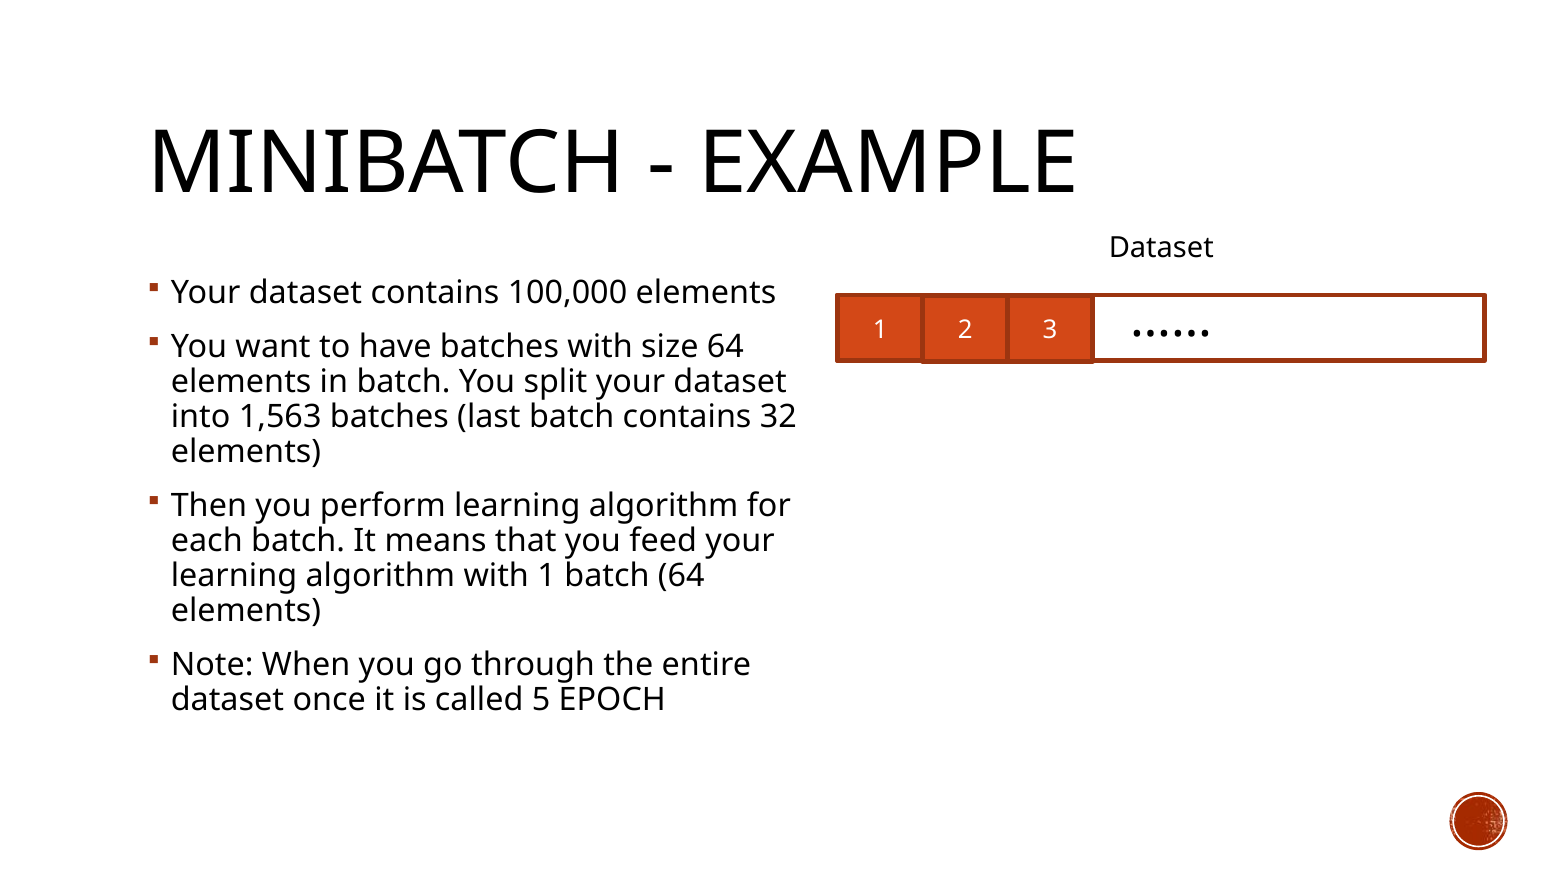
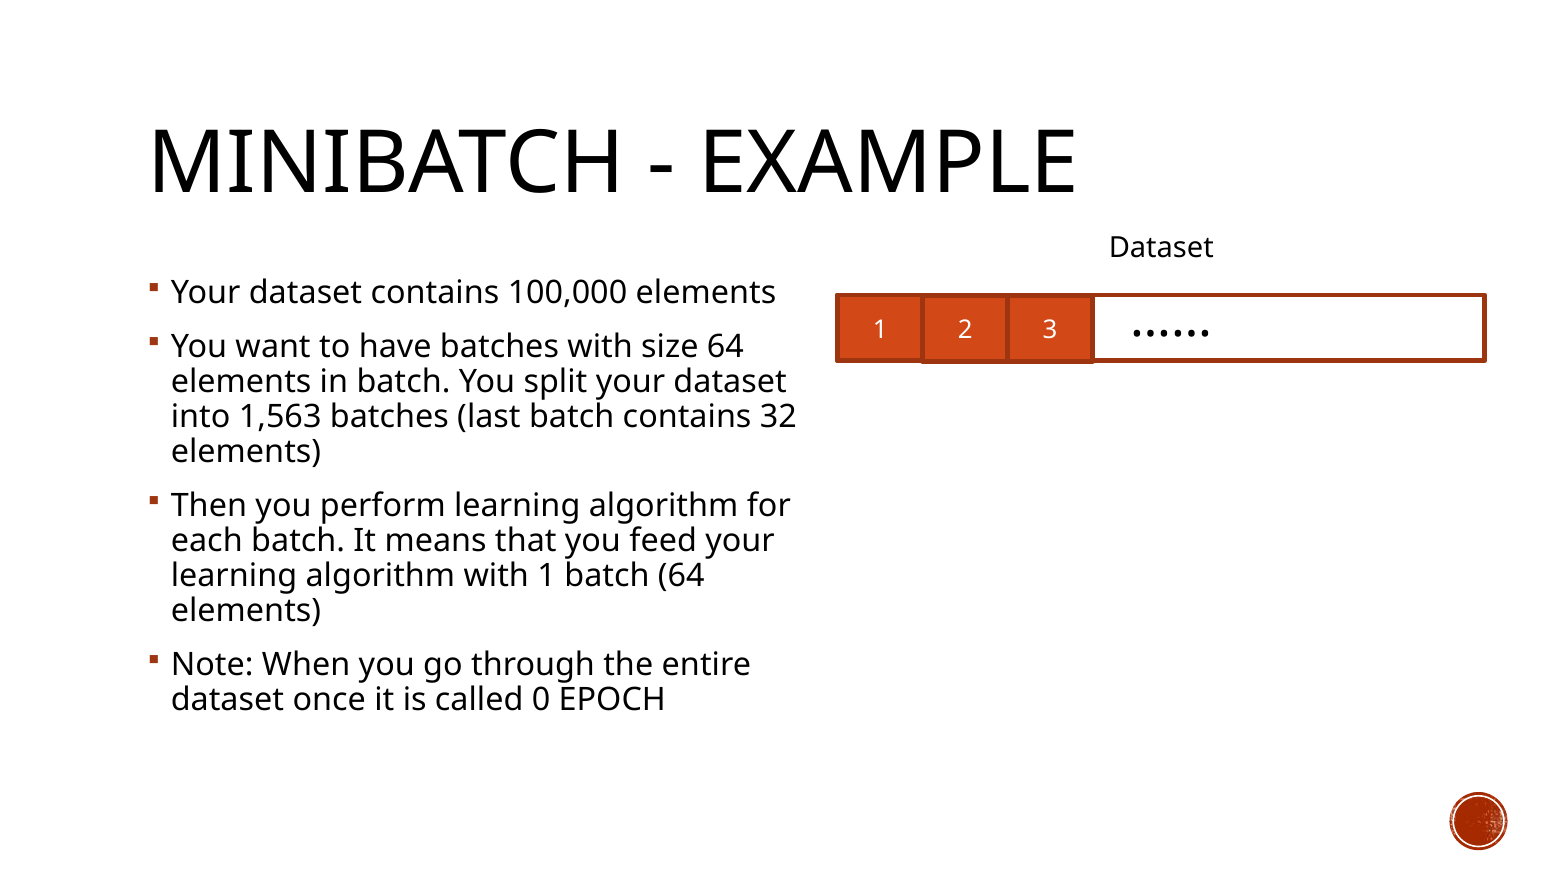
5: 5 -> 0
